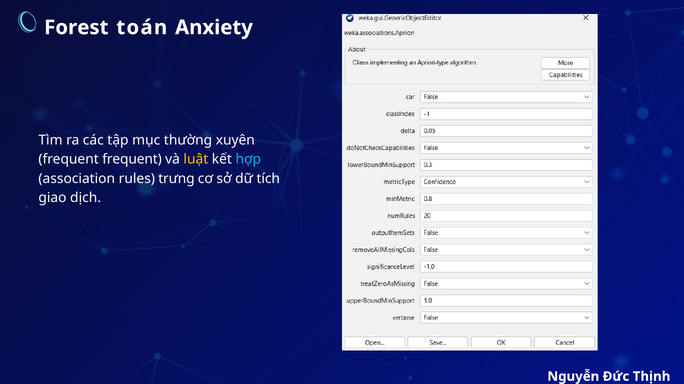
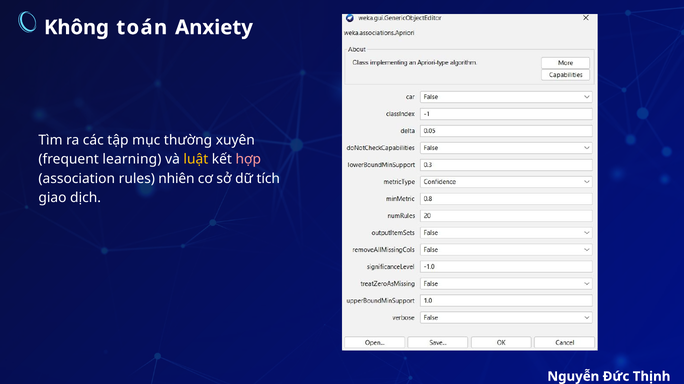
Forest: Forest -> Không
frequent frequent: frequent -> learning
hợp colour: light blue -> pink
trưng: trưng -> nhiên
